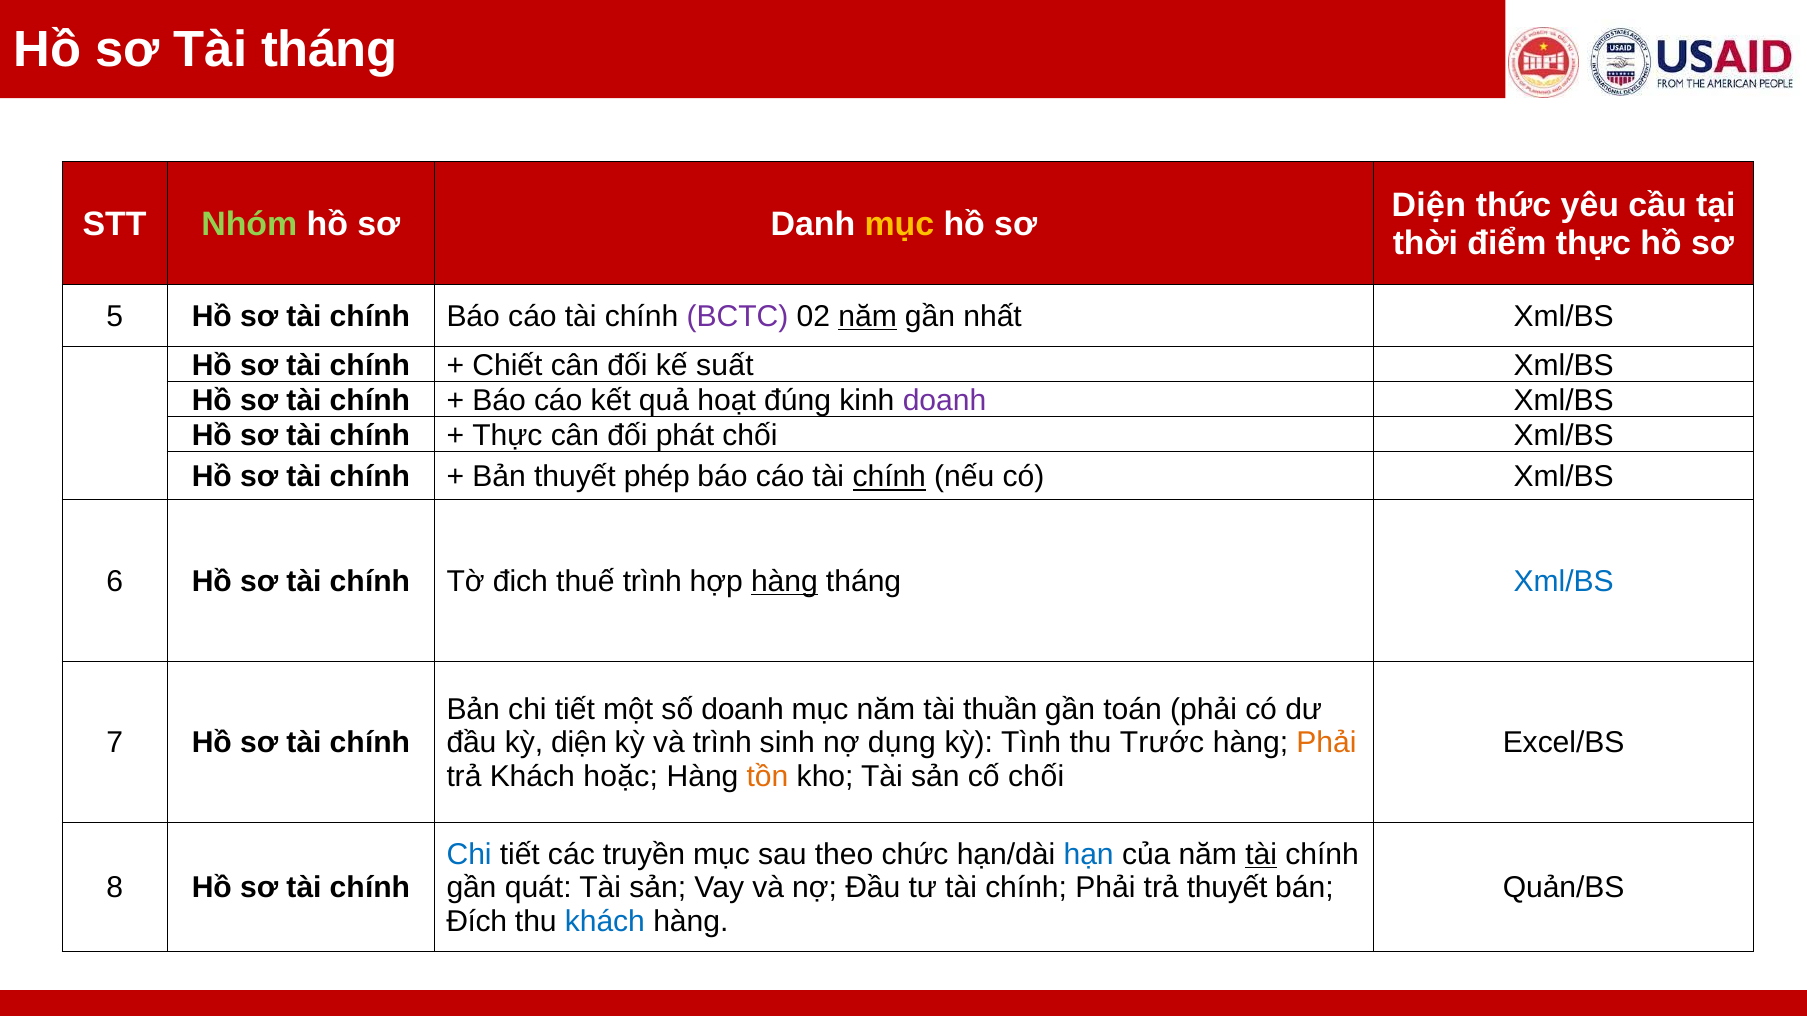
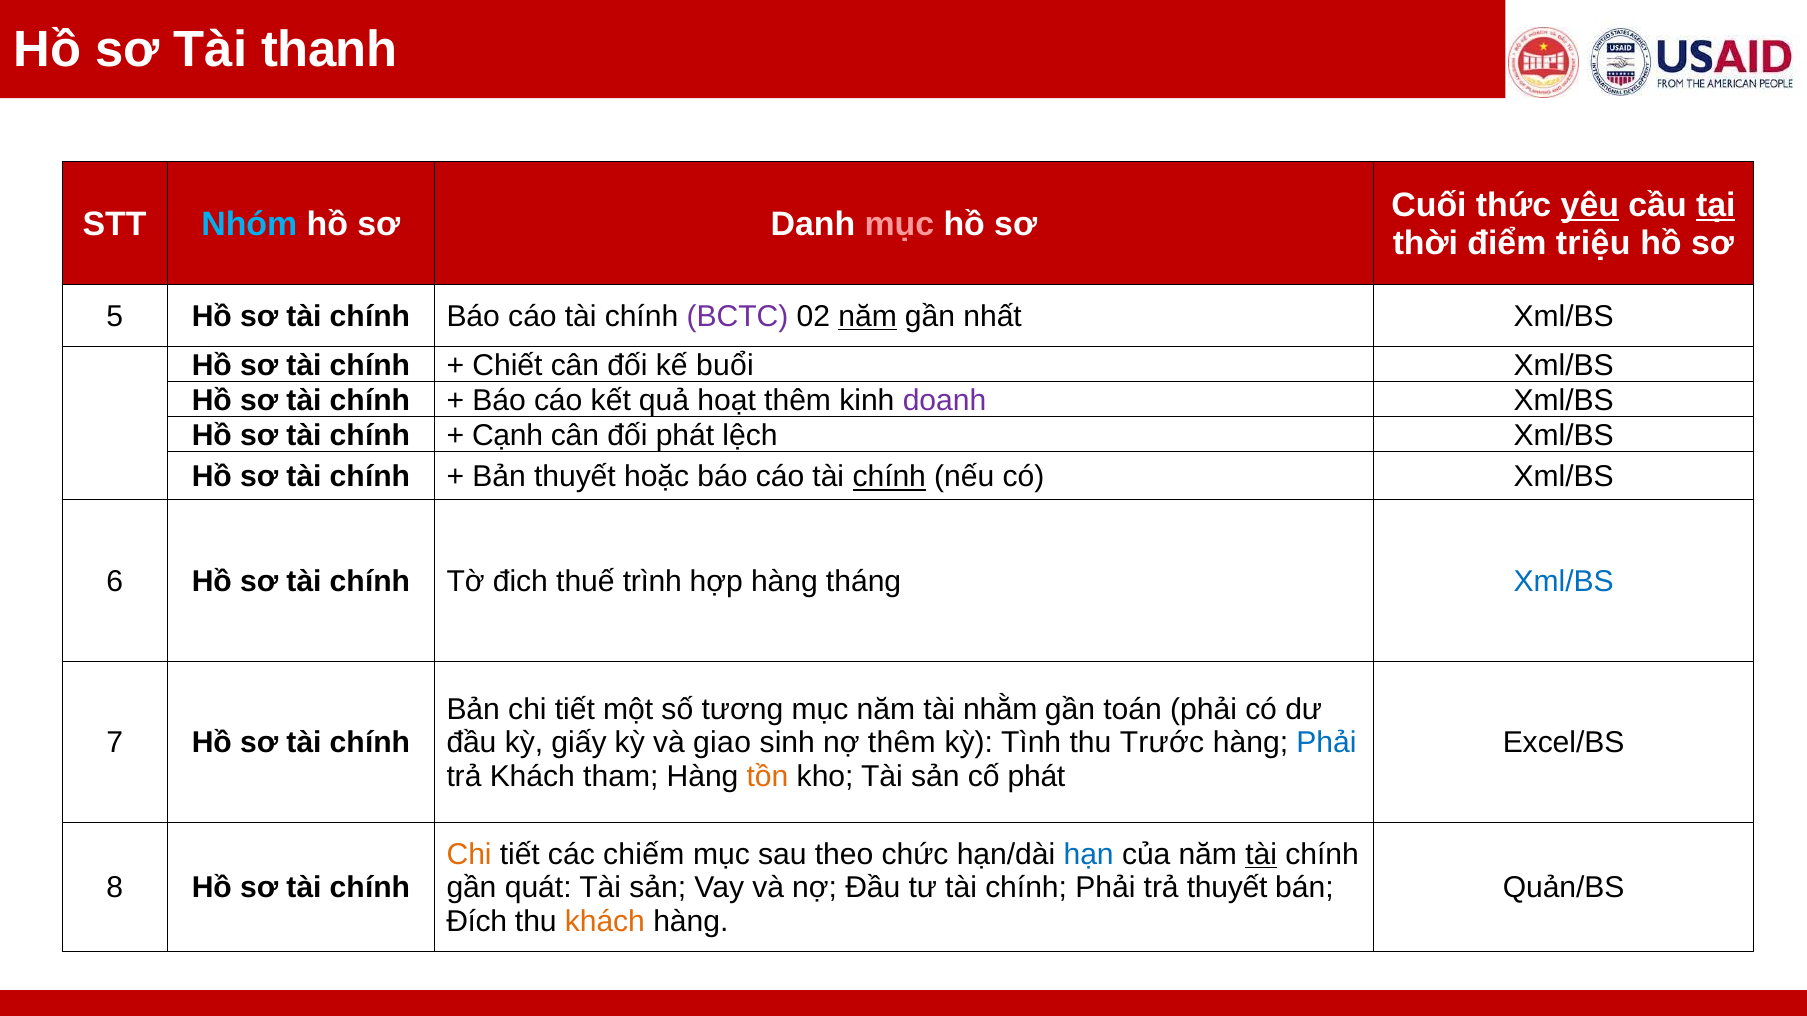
Tài tháng: tháng -> thanh
Diện at (1429, 205): Diện -> Cuối
yêu underline: none -> present
tại underline: none -> present
Nhóm colour: light green -> light blue
mục at (899, 224) colour: yellow -> pink
điểm thực: thực -> triệu
suất: suất -> buổi
hoạt đúng: đúng -> thêm
Thực at (507, 435): Thực -> Cạnh
phát chối: chối -> lệch
phép: phép -> hoặc
hàng at (784, 582) underline: present -> none
số doanh: doanh -> tương
thuần: thuần -> nhằm
kỳ diện: diện -> giấy
và trình: trình -> giao
nợ dụng: dụng -> thêm
Phải at (1326, 743) colour: orange -> blue
hoặc: hoặc -> tham
cố chối: chối -> phát
Chi at (469, 855) colour: blue -> orange
truyền: truyền -> chiếm
khách at (605, 922) colour: blue -> orange
